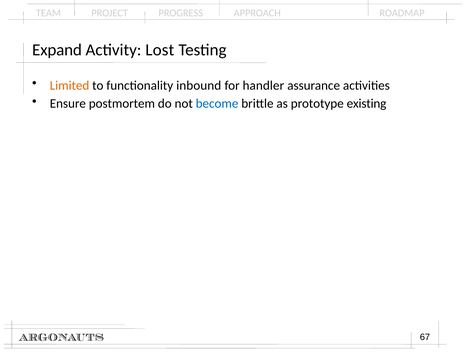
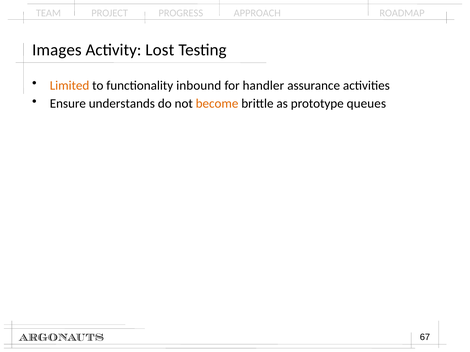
Expand: Expand -> Images
postmortem: postmortem -> understands
become colour: blue -> orange
existing: existing -> queues
